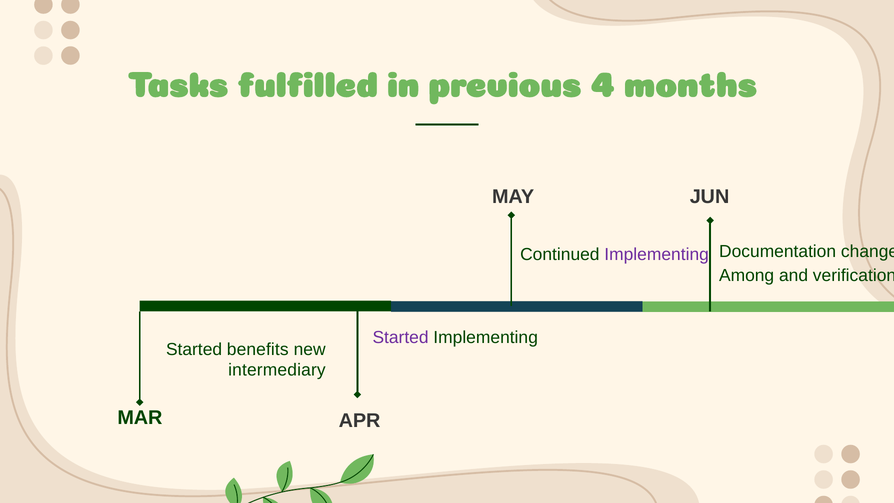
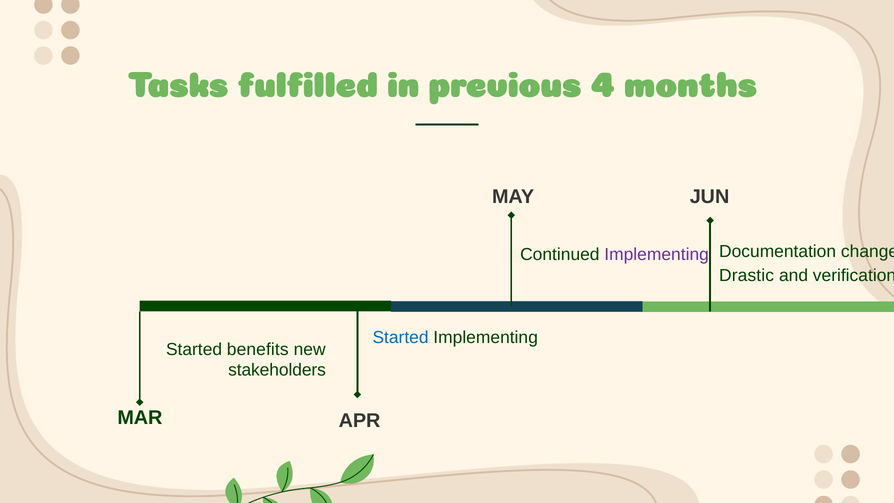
Among: Among -> Drastic
Started at (401, 337) colour: purple -> blue
intermediary: intermediary -> stakeholders
